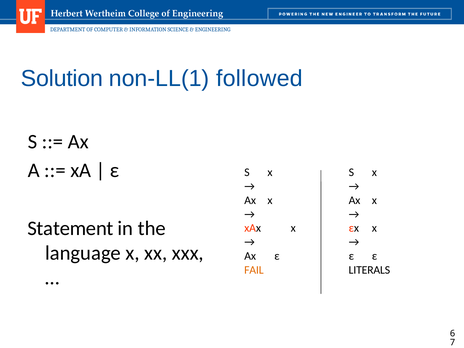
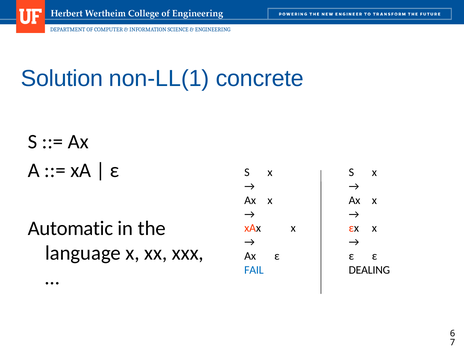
followed: followed -> concrete
Statement: Statement -> Automatic
FAIL colour: orange -> blue
LITERALS: LITERALS -> DEALING
